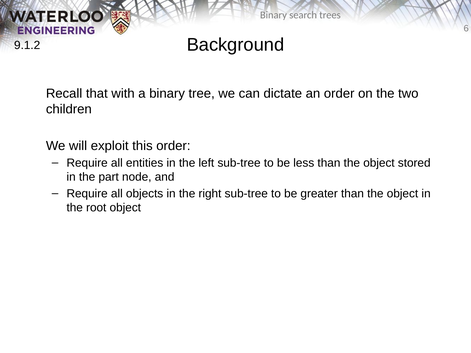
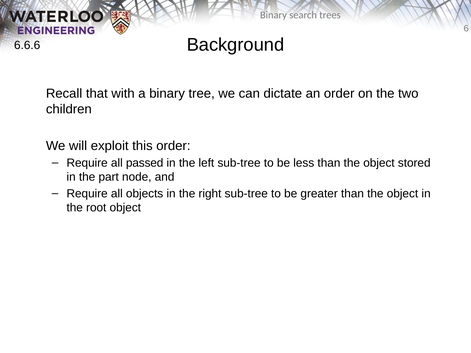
9.1.2: 9.1.2 -> 6.6.6
entities: entities -> passed
